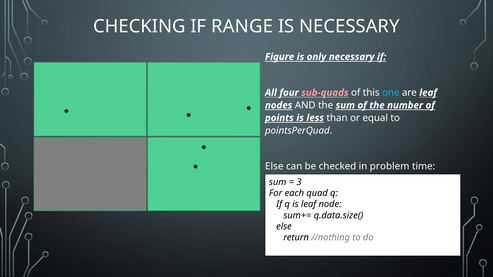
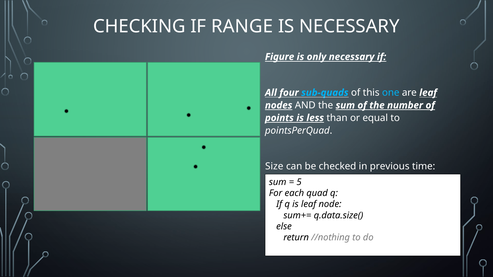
sub-quads colour: pink -> light blue
Else at (274, 167): Else -> Size
problem: problem -> previous
3: 3 -> 5
